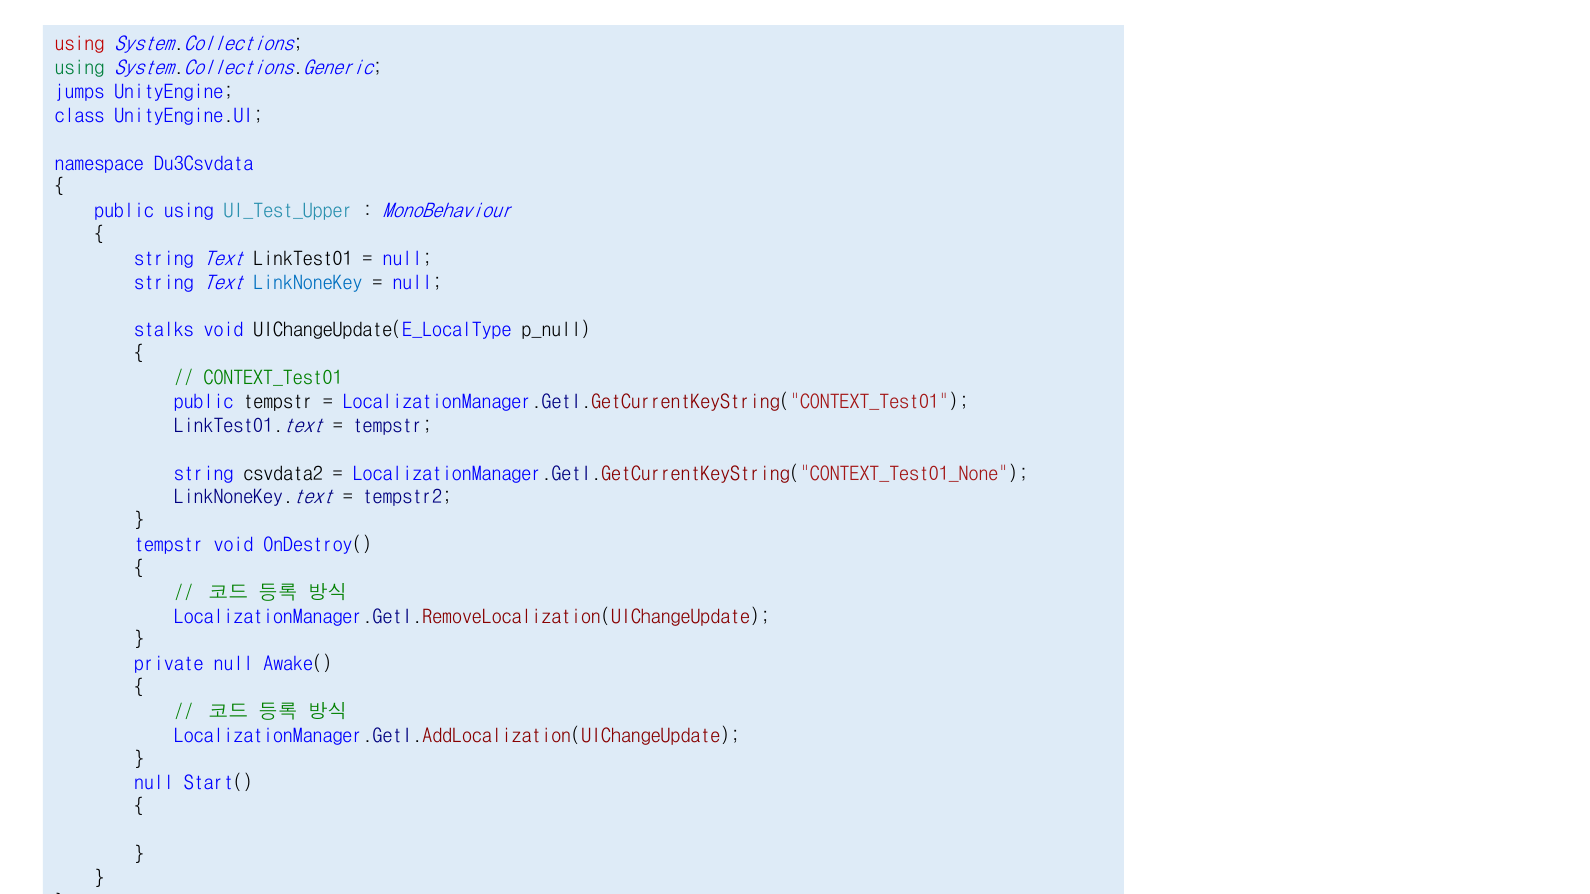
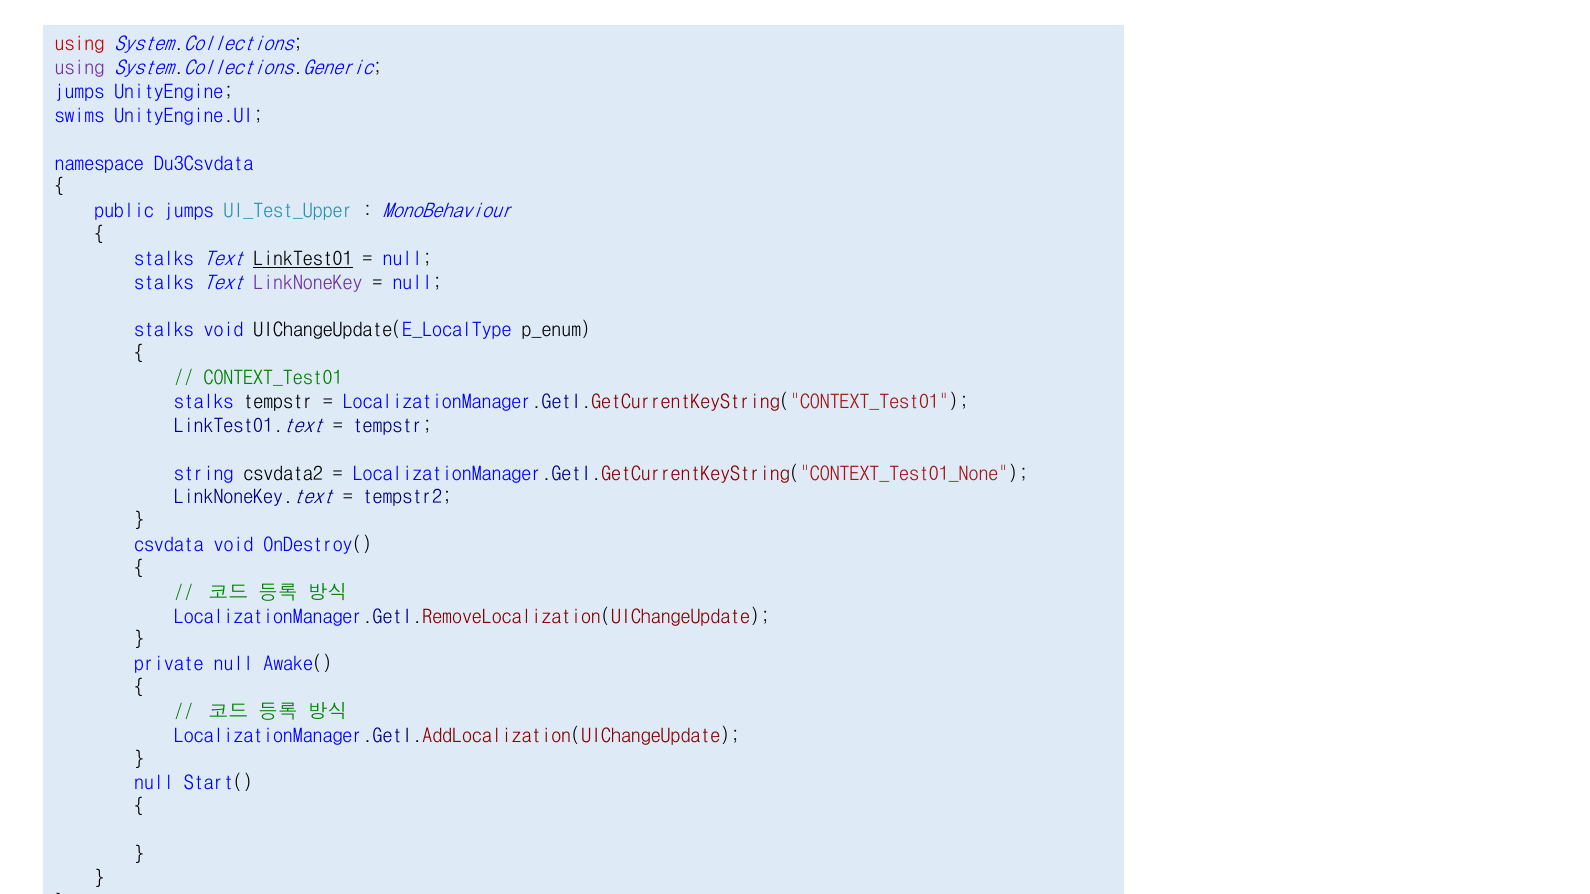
using at (79, 68) colour: green -> purple
class: class -> swims
public using: using -> jumps
string at (164, 259): string -> stalks
LinkTest01 underline: none -> present
string at (164, 283): string -> stalks
LinkNoneKey colour: blue -> purple
p_null: p_null -> p_enum
public at (204, 402): public -> stalks
tempstr at (169, 545): tempstr -> csvdata
